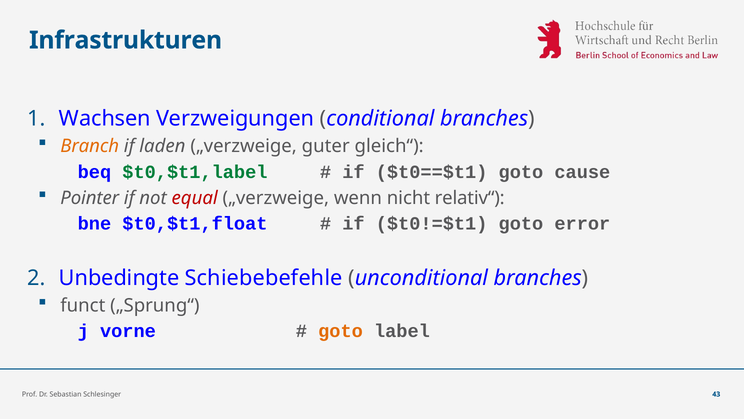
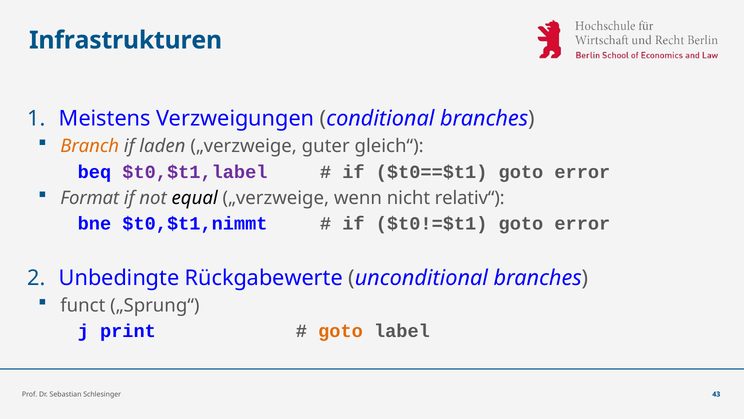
Wachsen: Wachsen -> Meistens
$t0,$t1,label colour: green -> purple
$t0==$t1 goto cause: cause -> error
Pointer: Pointer -> Format
equal colour: red -> black
$t0,$t1,float: $t0,$t1,float -> $t0,$t1,nimmt
Schiebebefehle: Schiebebefehle -> Rückgabewerte
vorne: vorne -> print
